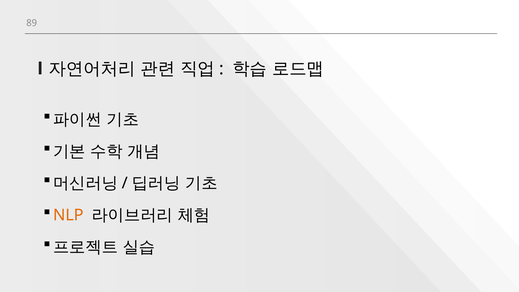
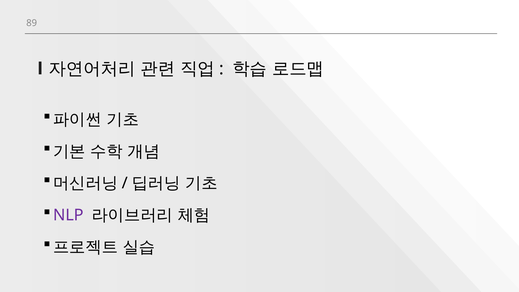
NLP colour: orange -> purple
